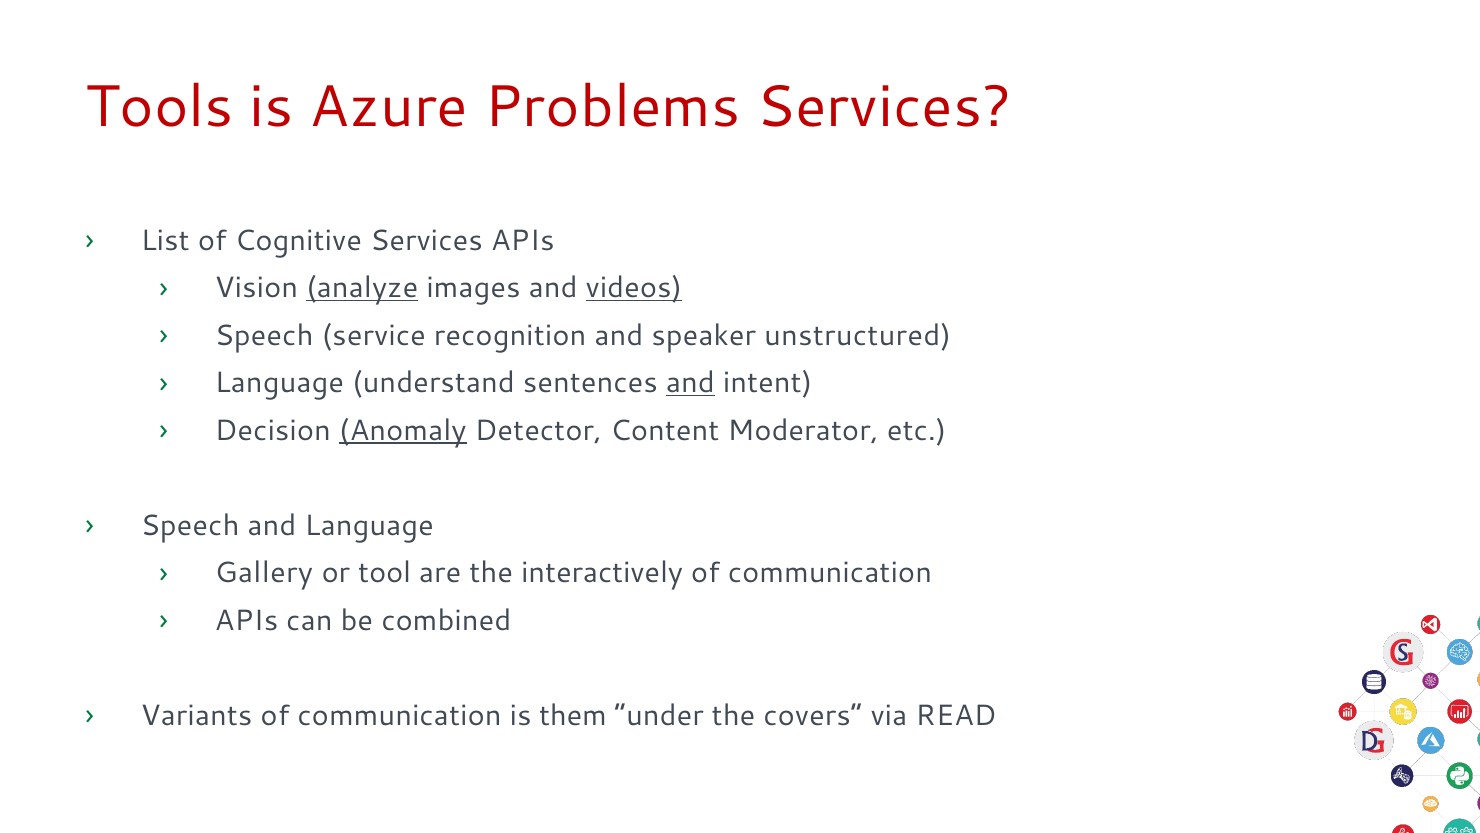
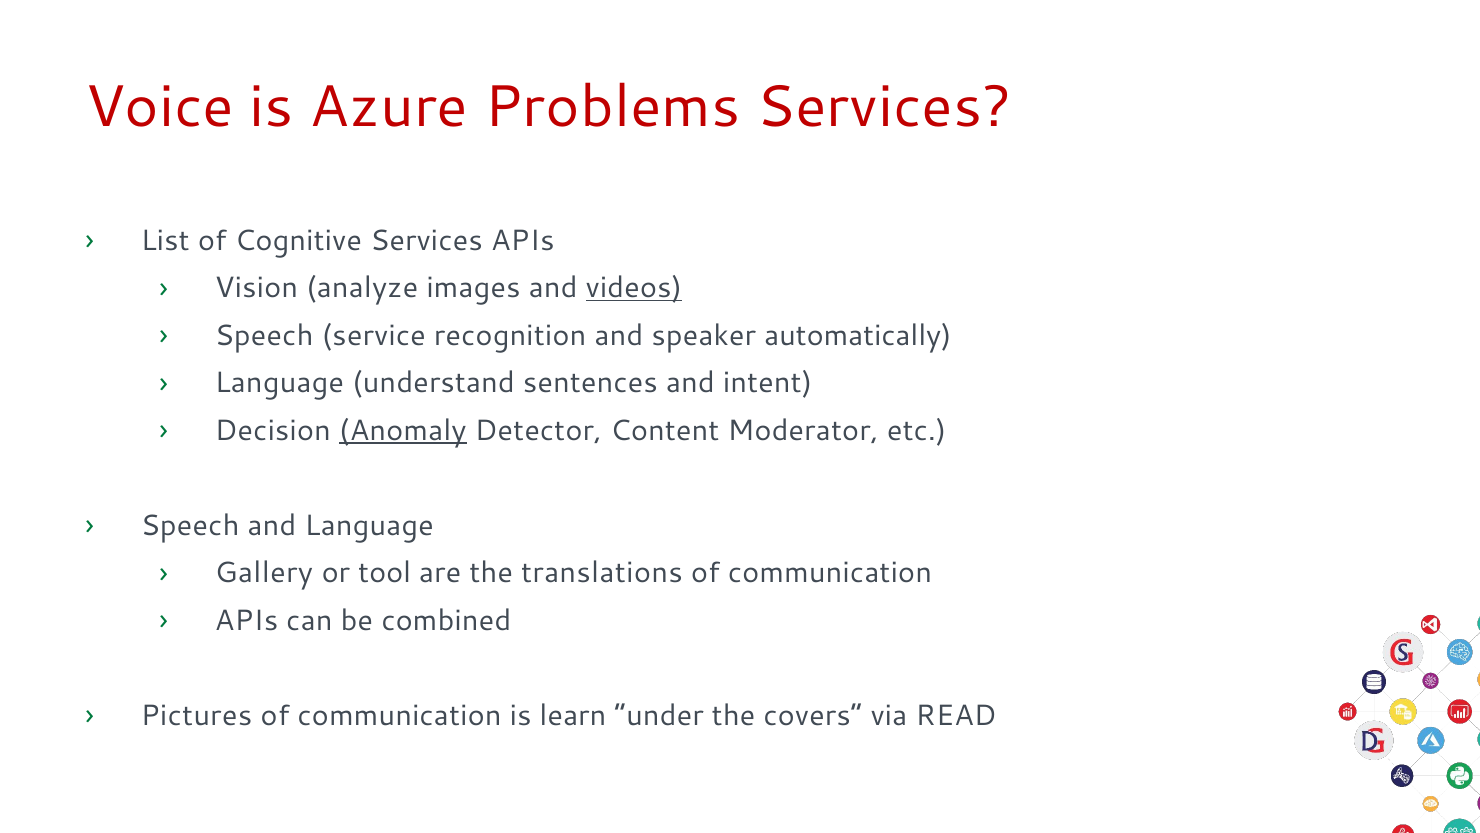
Tools: Tools -> Voice
analyze underline: present -> none
unstructured: unstructured -> automatically
and at (690, 383) underline: present -> none
interactively: interactively -> translations
Variants: Variants -> Pictures
them: them -> learn
